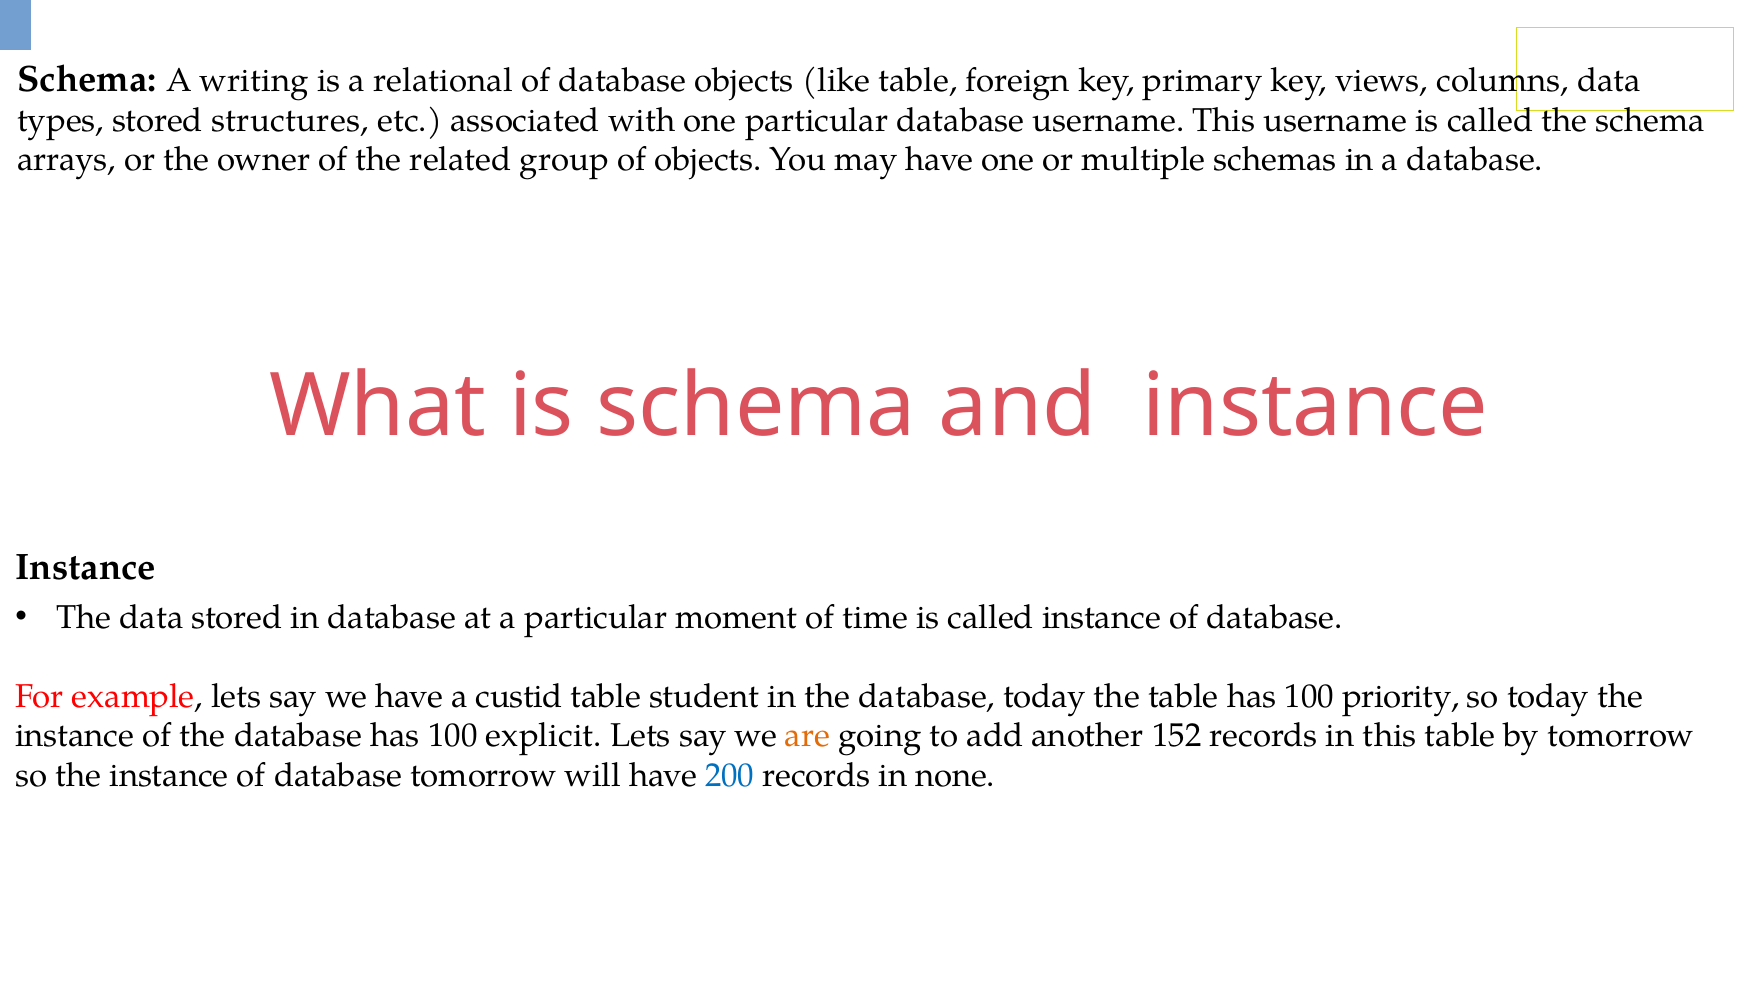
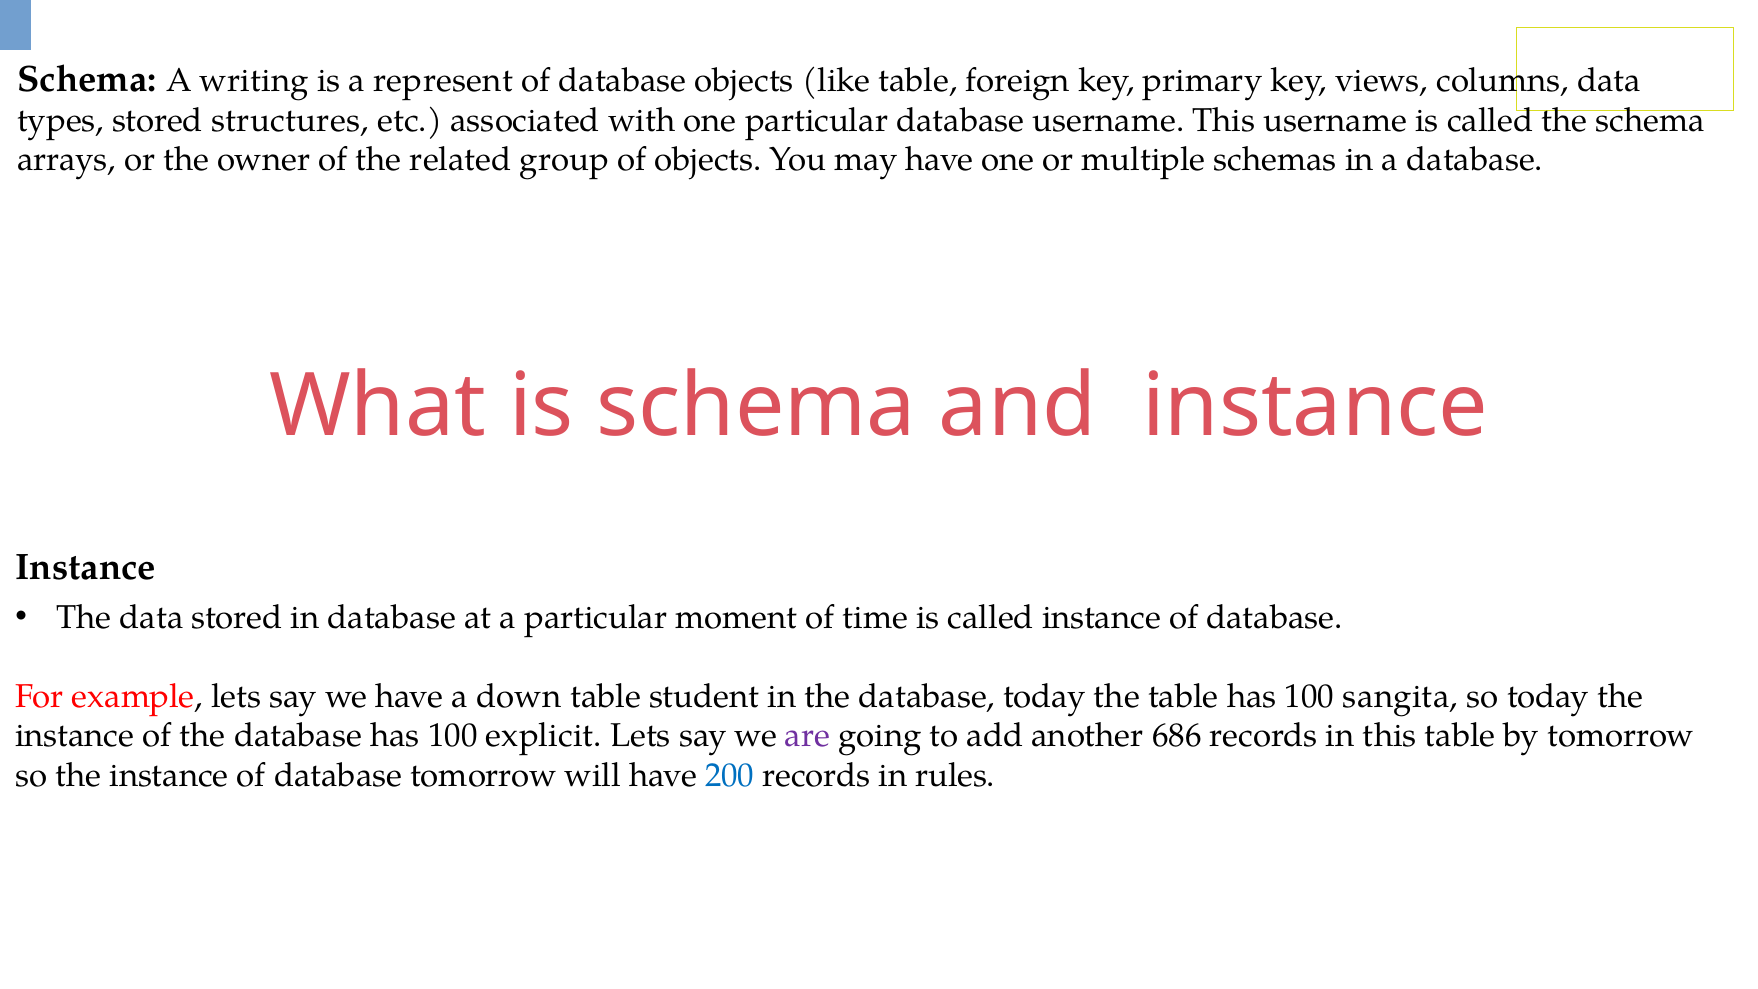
relational: relational -> represent
custid: custid -> down
priority: priority -> sangita
are colour: orange -> purple
152: 152 -> 686
none: none -> rules
